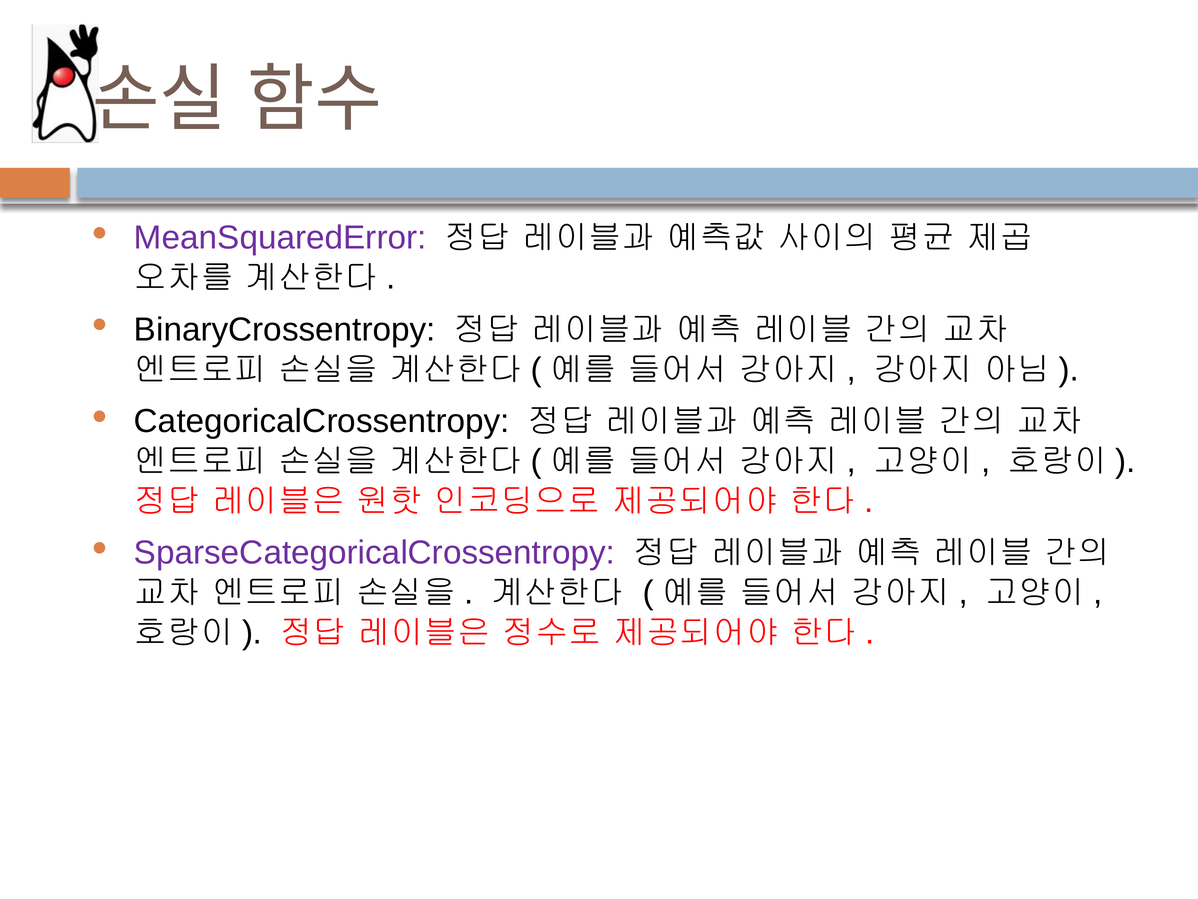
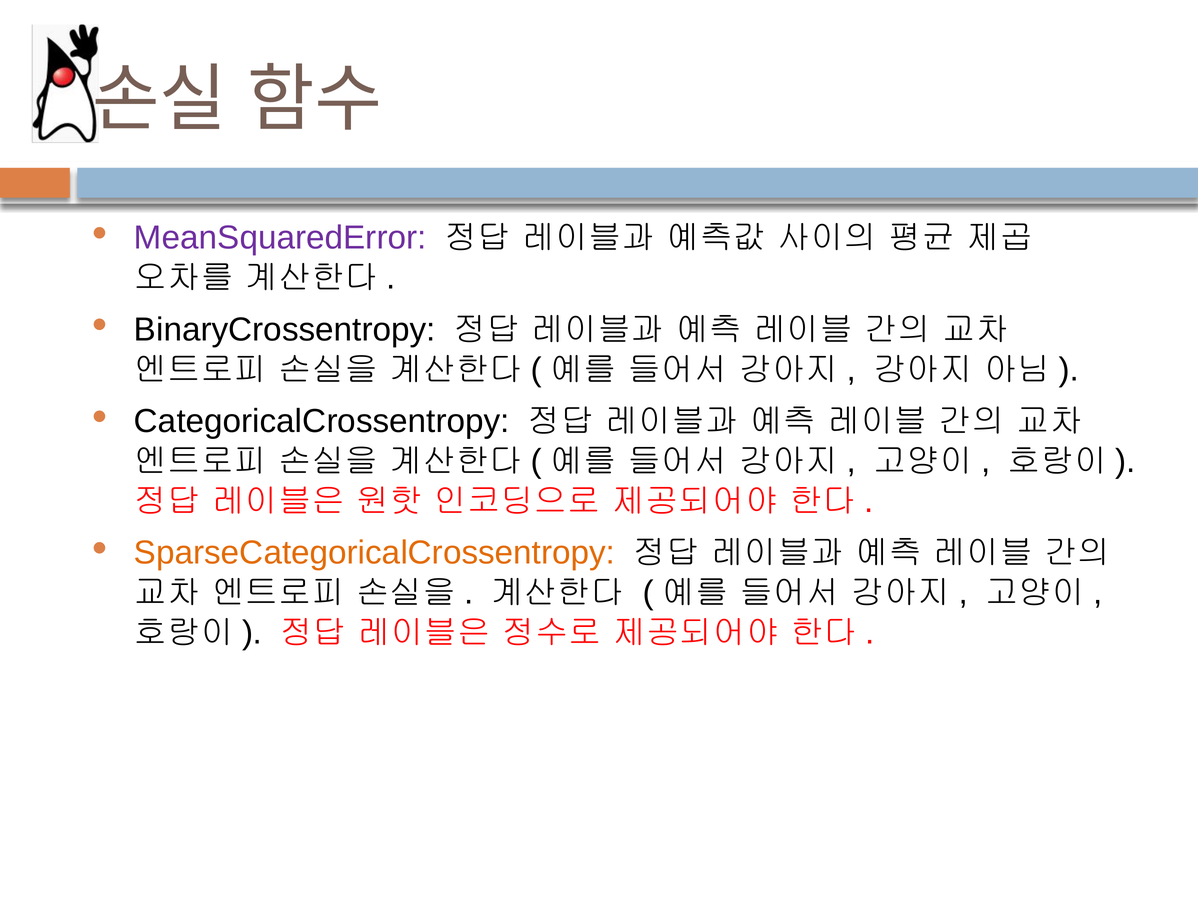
SparseCategoricalCrossentropy colour: purple -> orange
